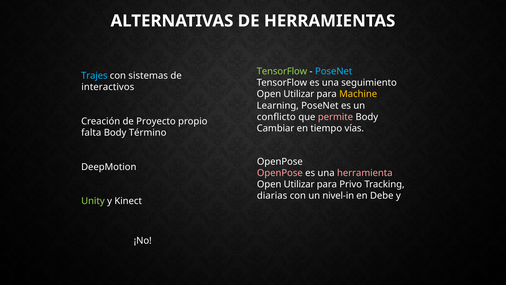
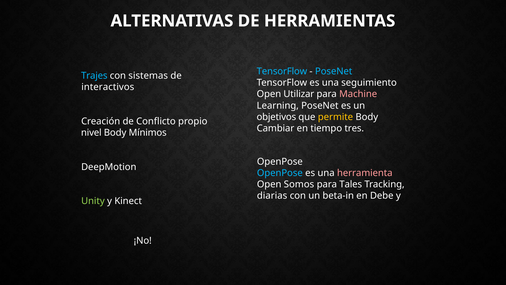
TensorFlow at (282, 71) colour: light green -> light blue
Machine colour: yellow -> pink
conflicto: conflicto -> objetivos
permite colour: pink -> yellow
Proyecto: Proyecto -> Conflicto
vías: vías -> tres
falta: falta -> nivel
Término: Término -> Mínimos
OpenPose at (280, 173) colour: pink -> light blue
Utilizar at (299, 184): Utilizar -> Somos
Privo: Privo -> Tales
nivel-in: nivel-in -> beta-in
